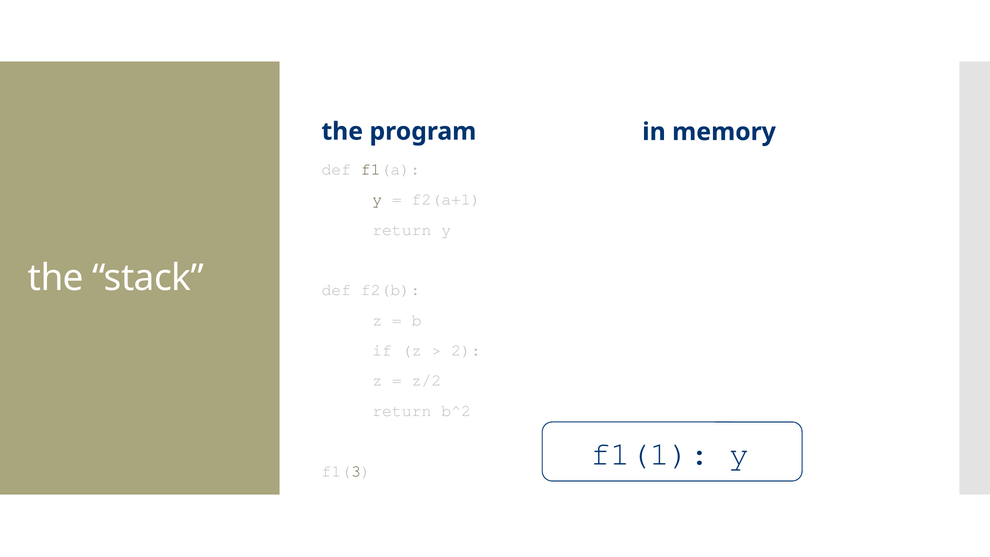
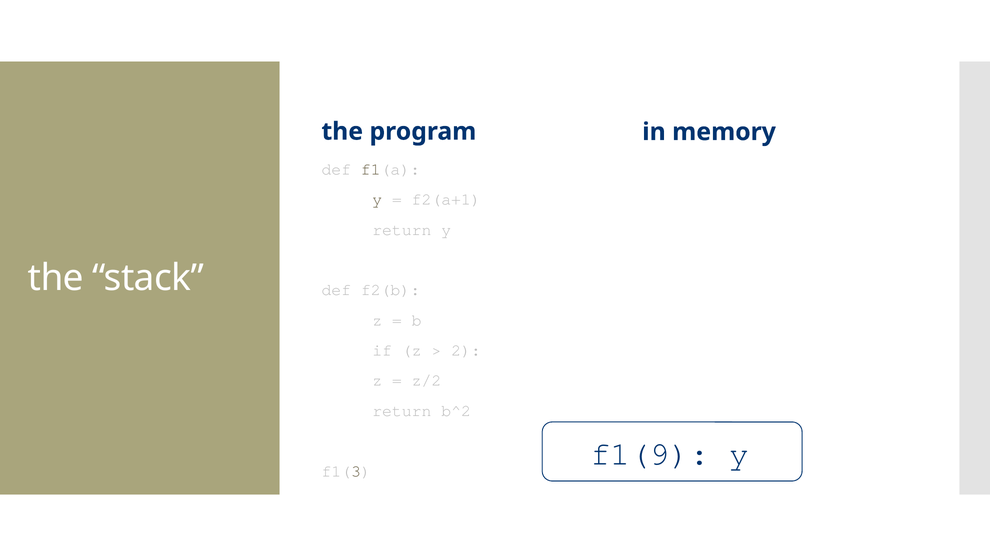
f1(1: f1(1 -> f1(9
